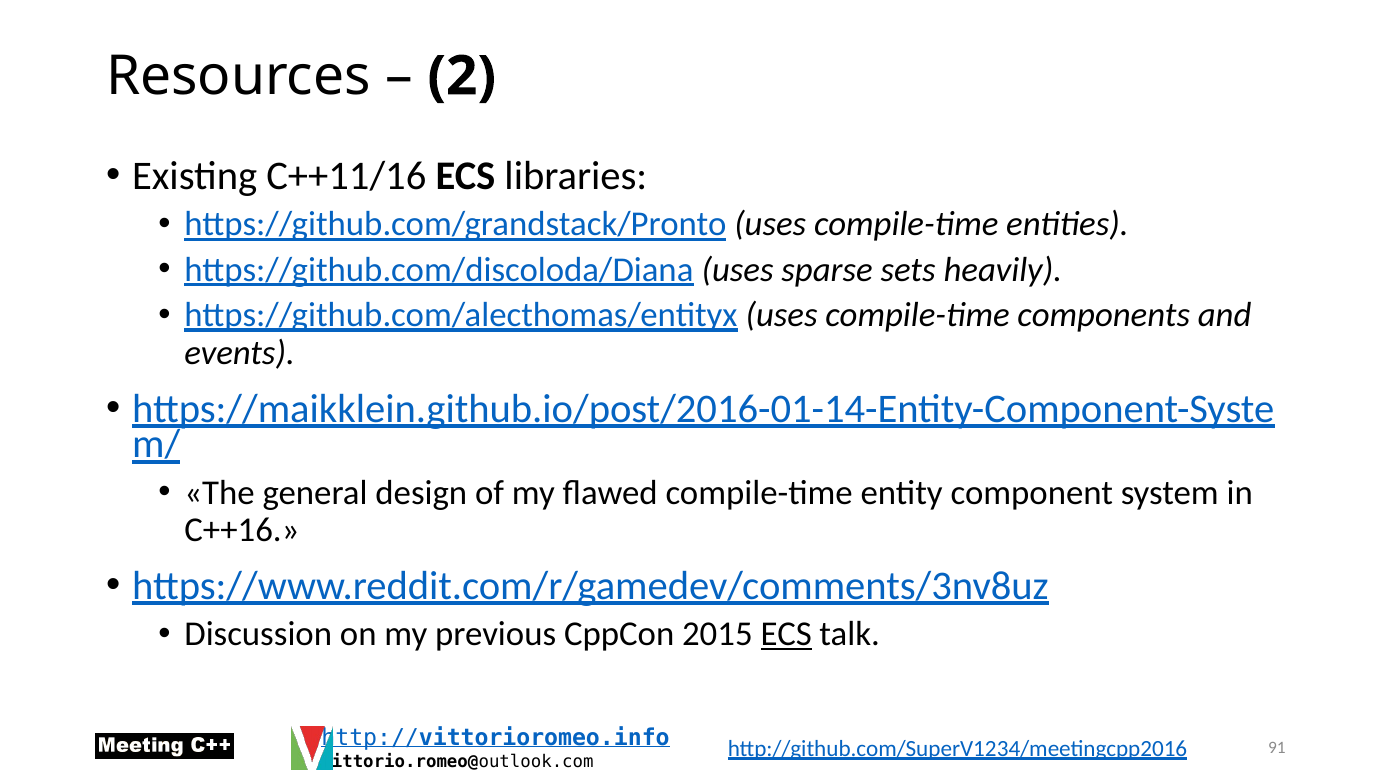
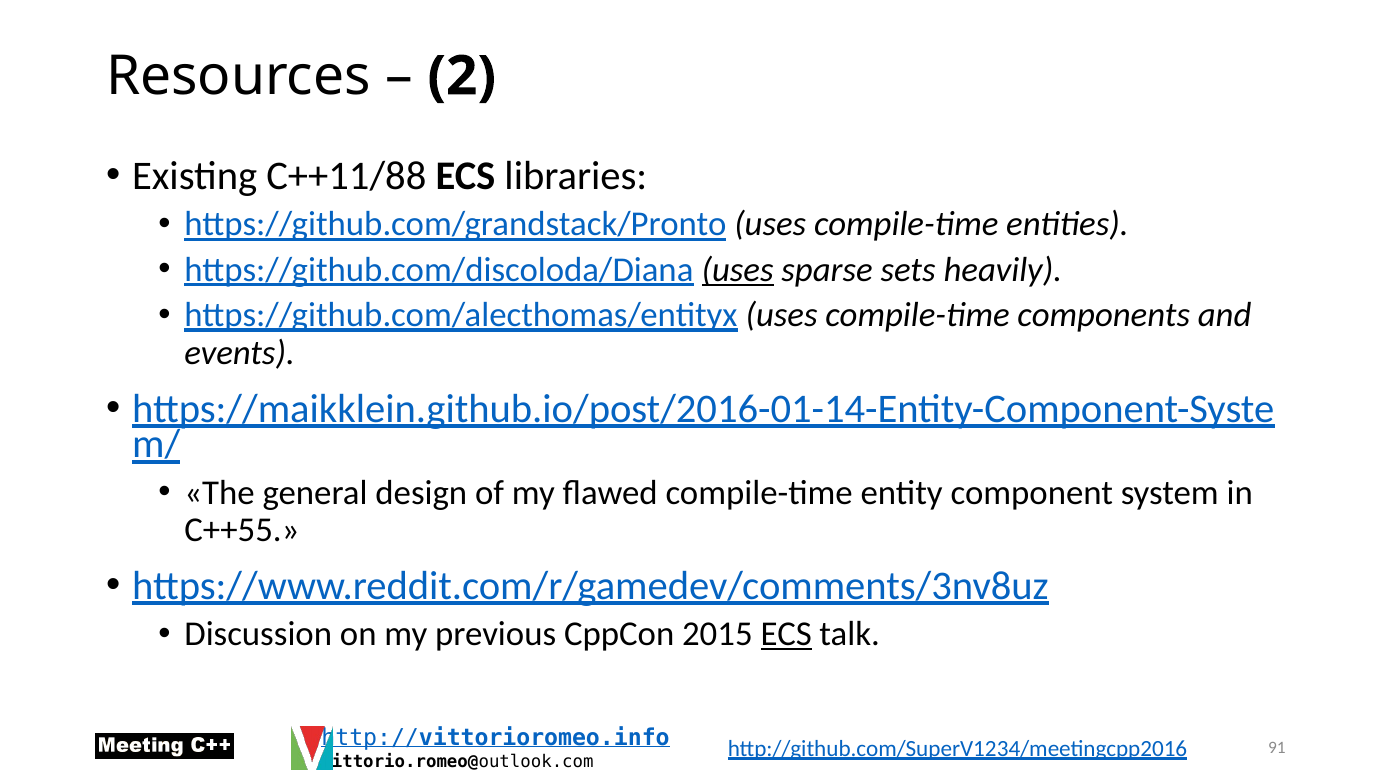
C++11/16: C++11/16 -> C++11/88
uses at (738, 270) underline: none -> present
C++16: C++16 -> C++55
